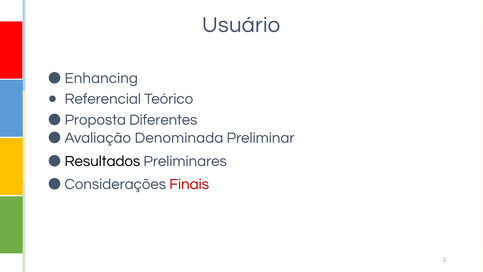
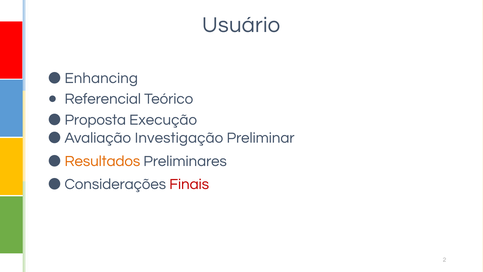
Diferentes: Diferentes -> Execução
Denominada: Denominada -> Investigação
Resultados colour: black -> orange
